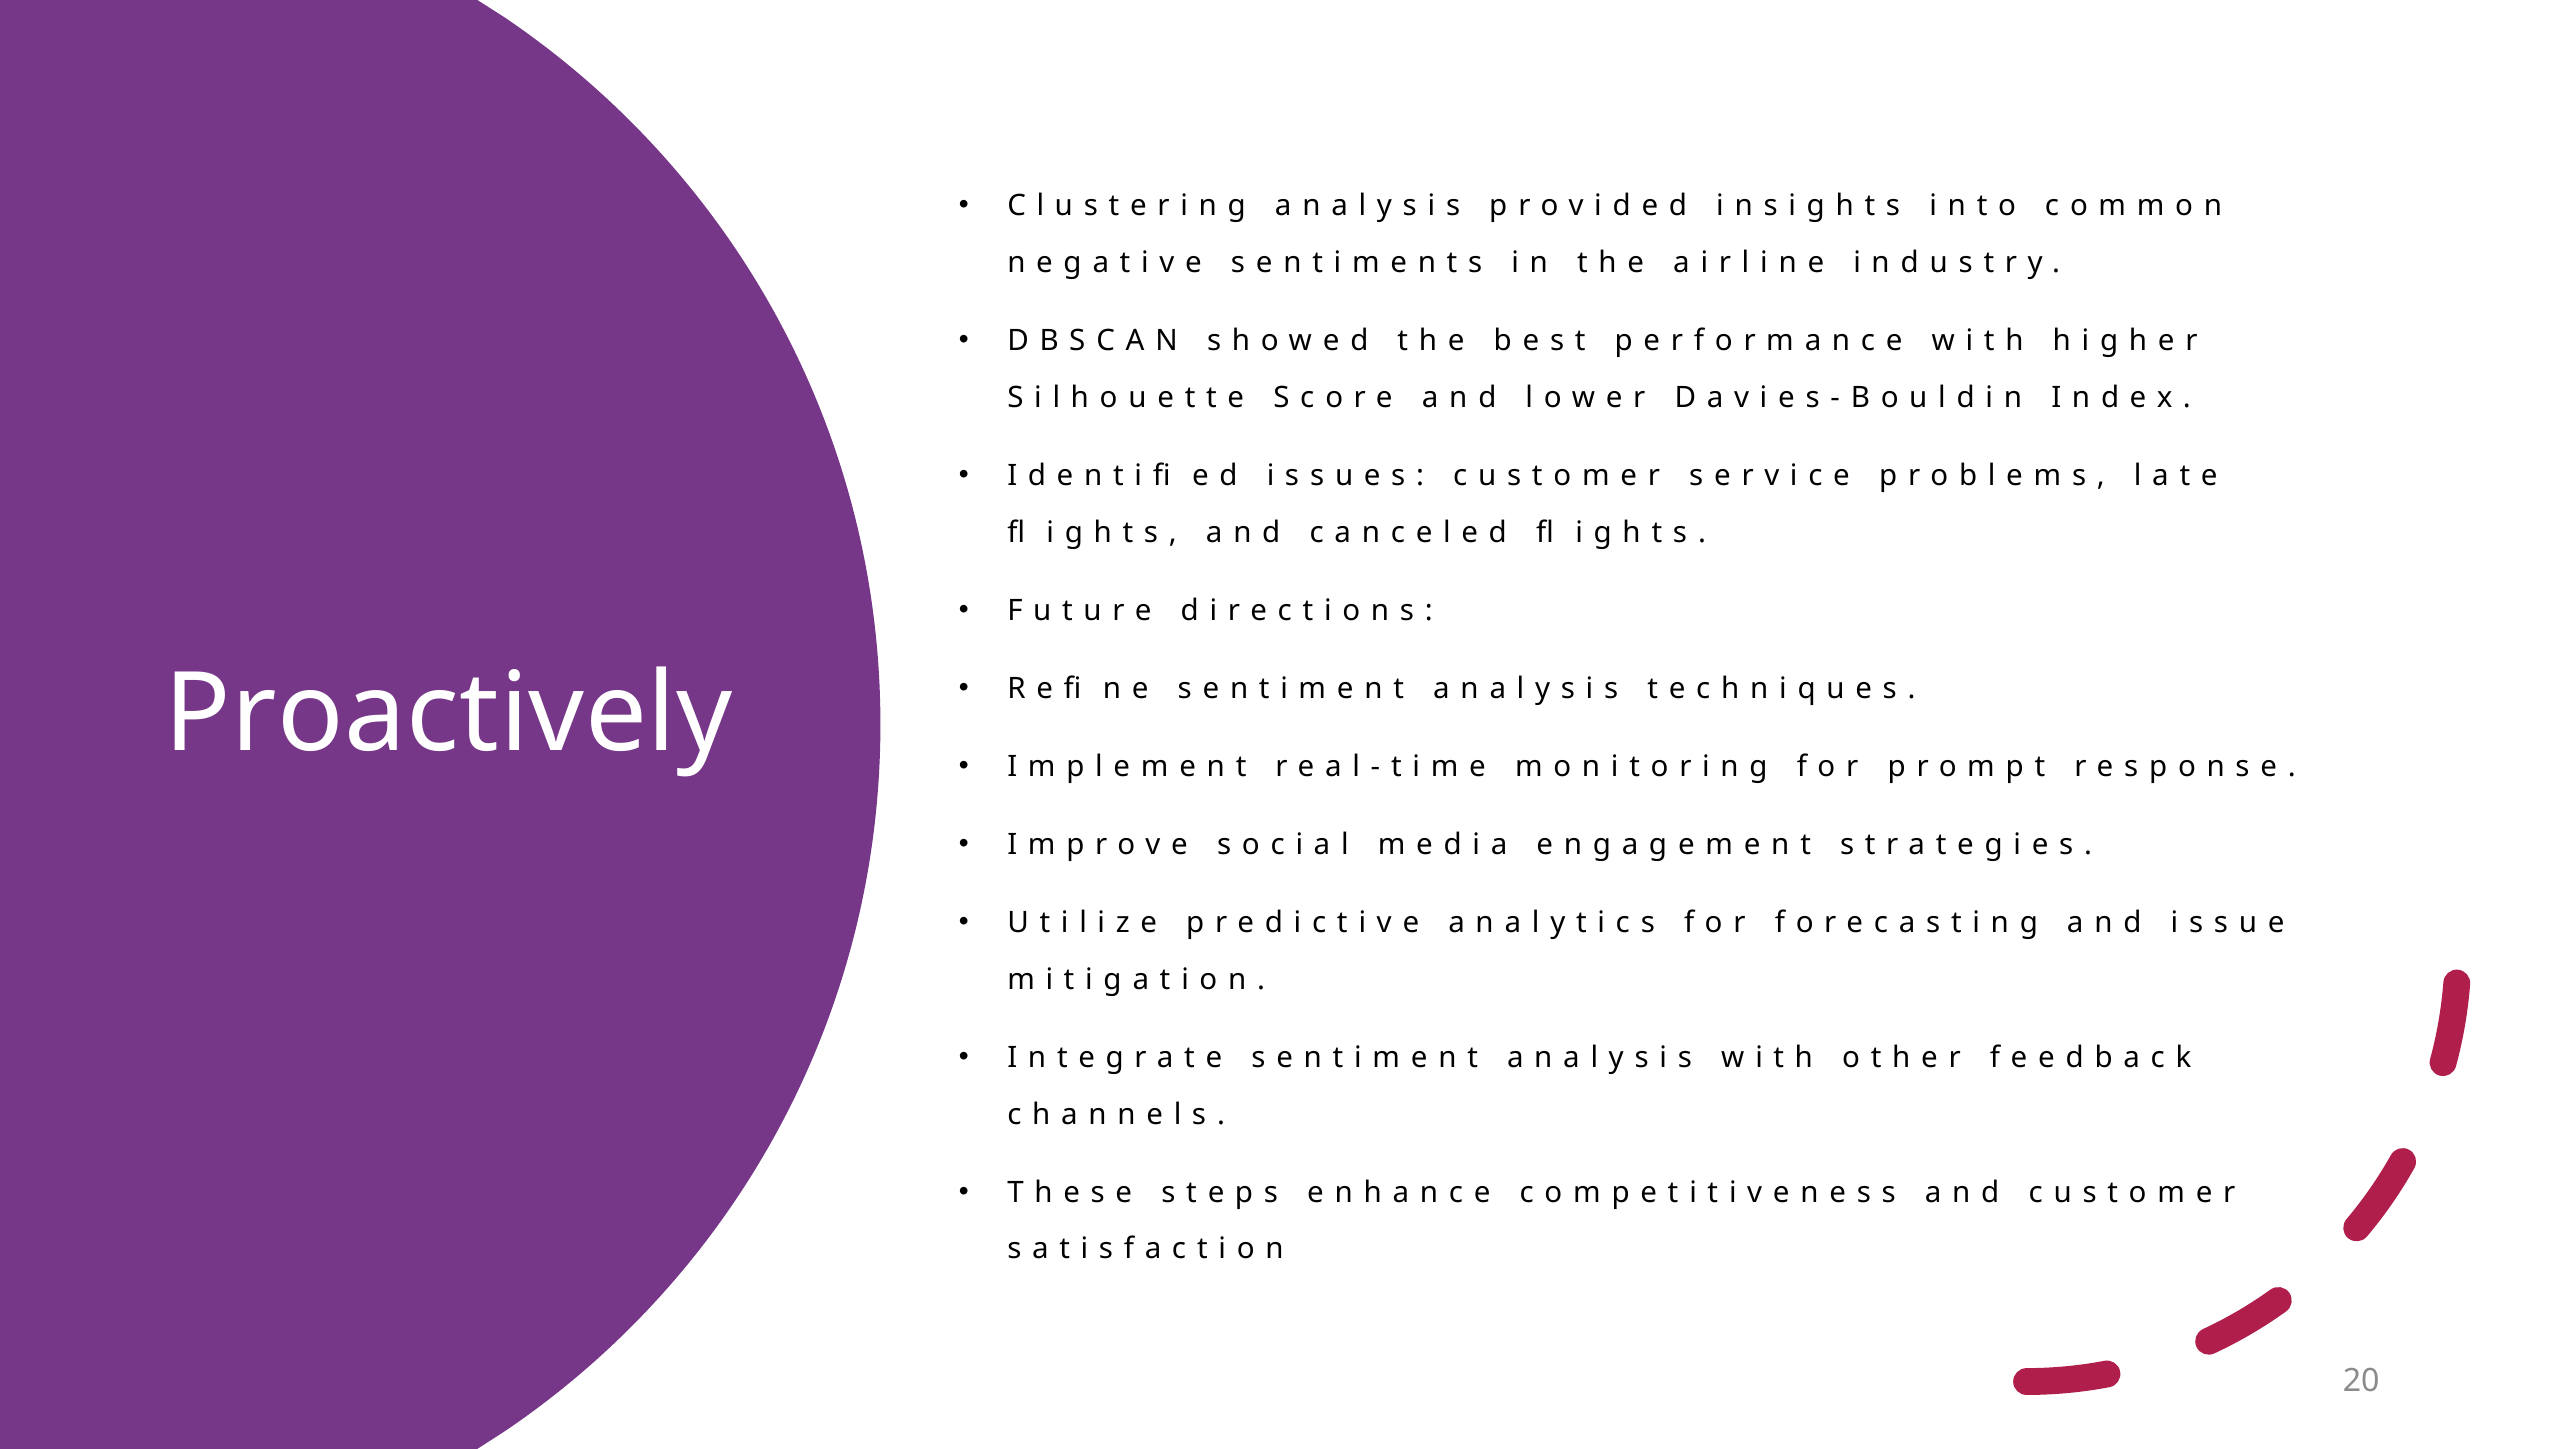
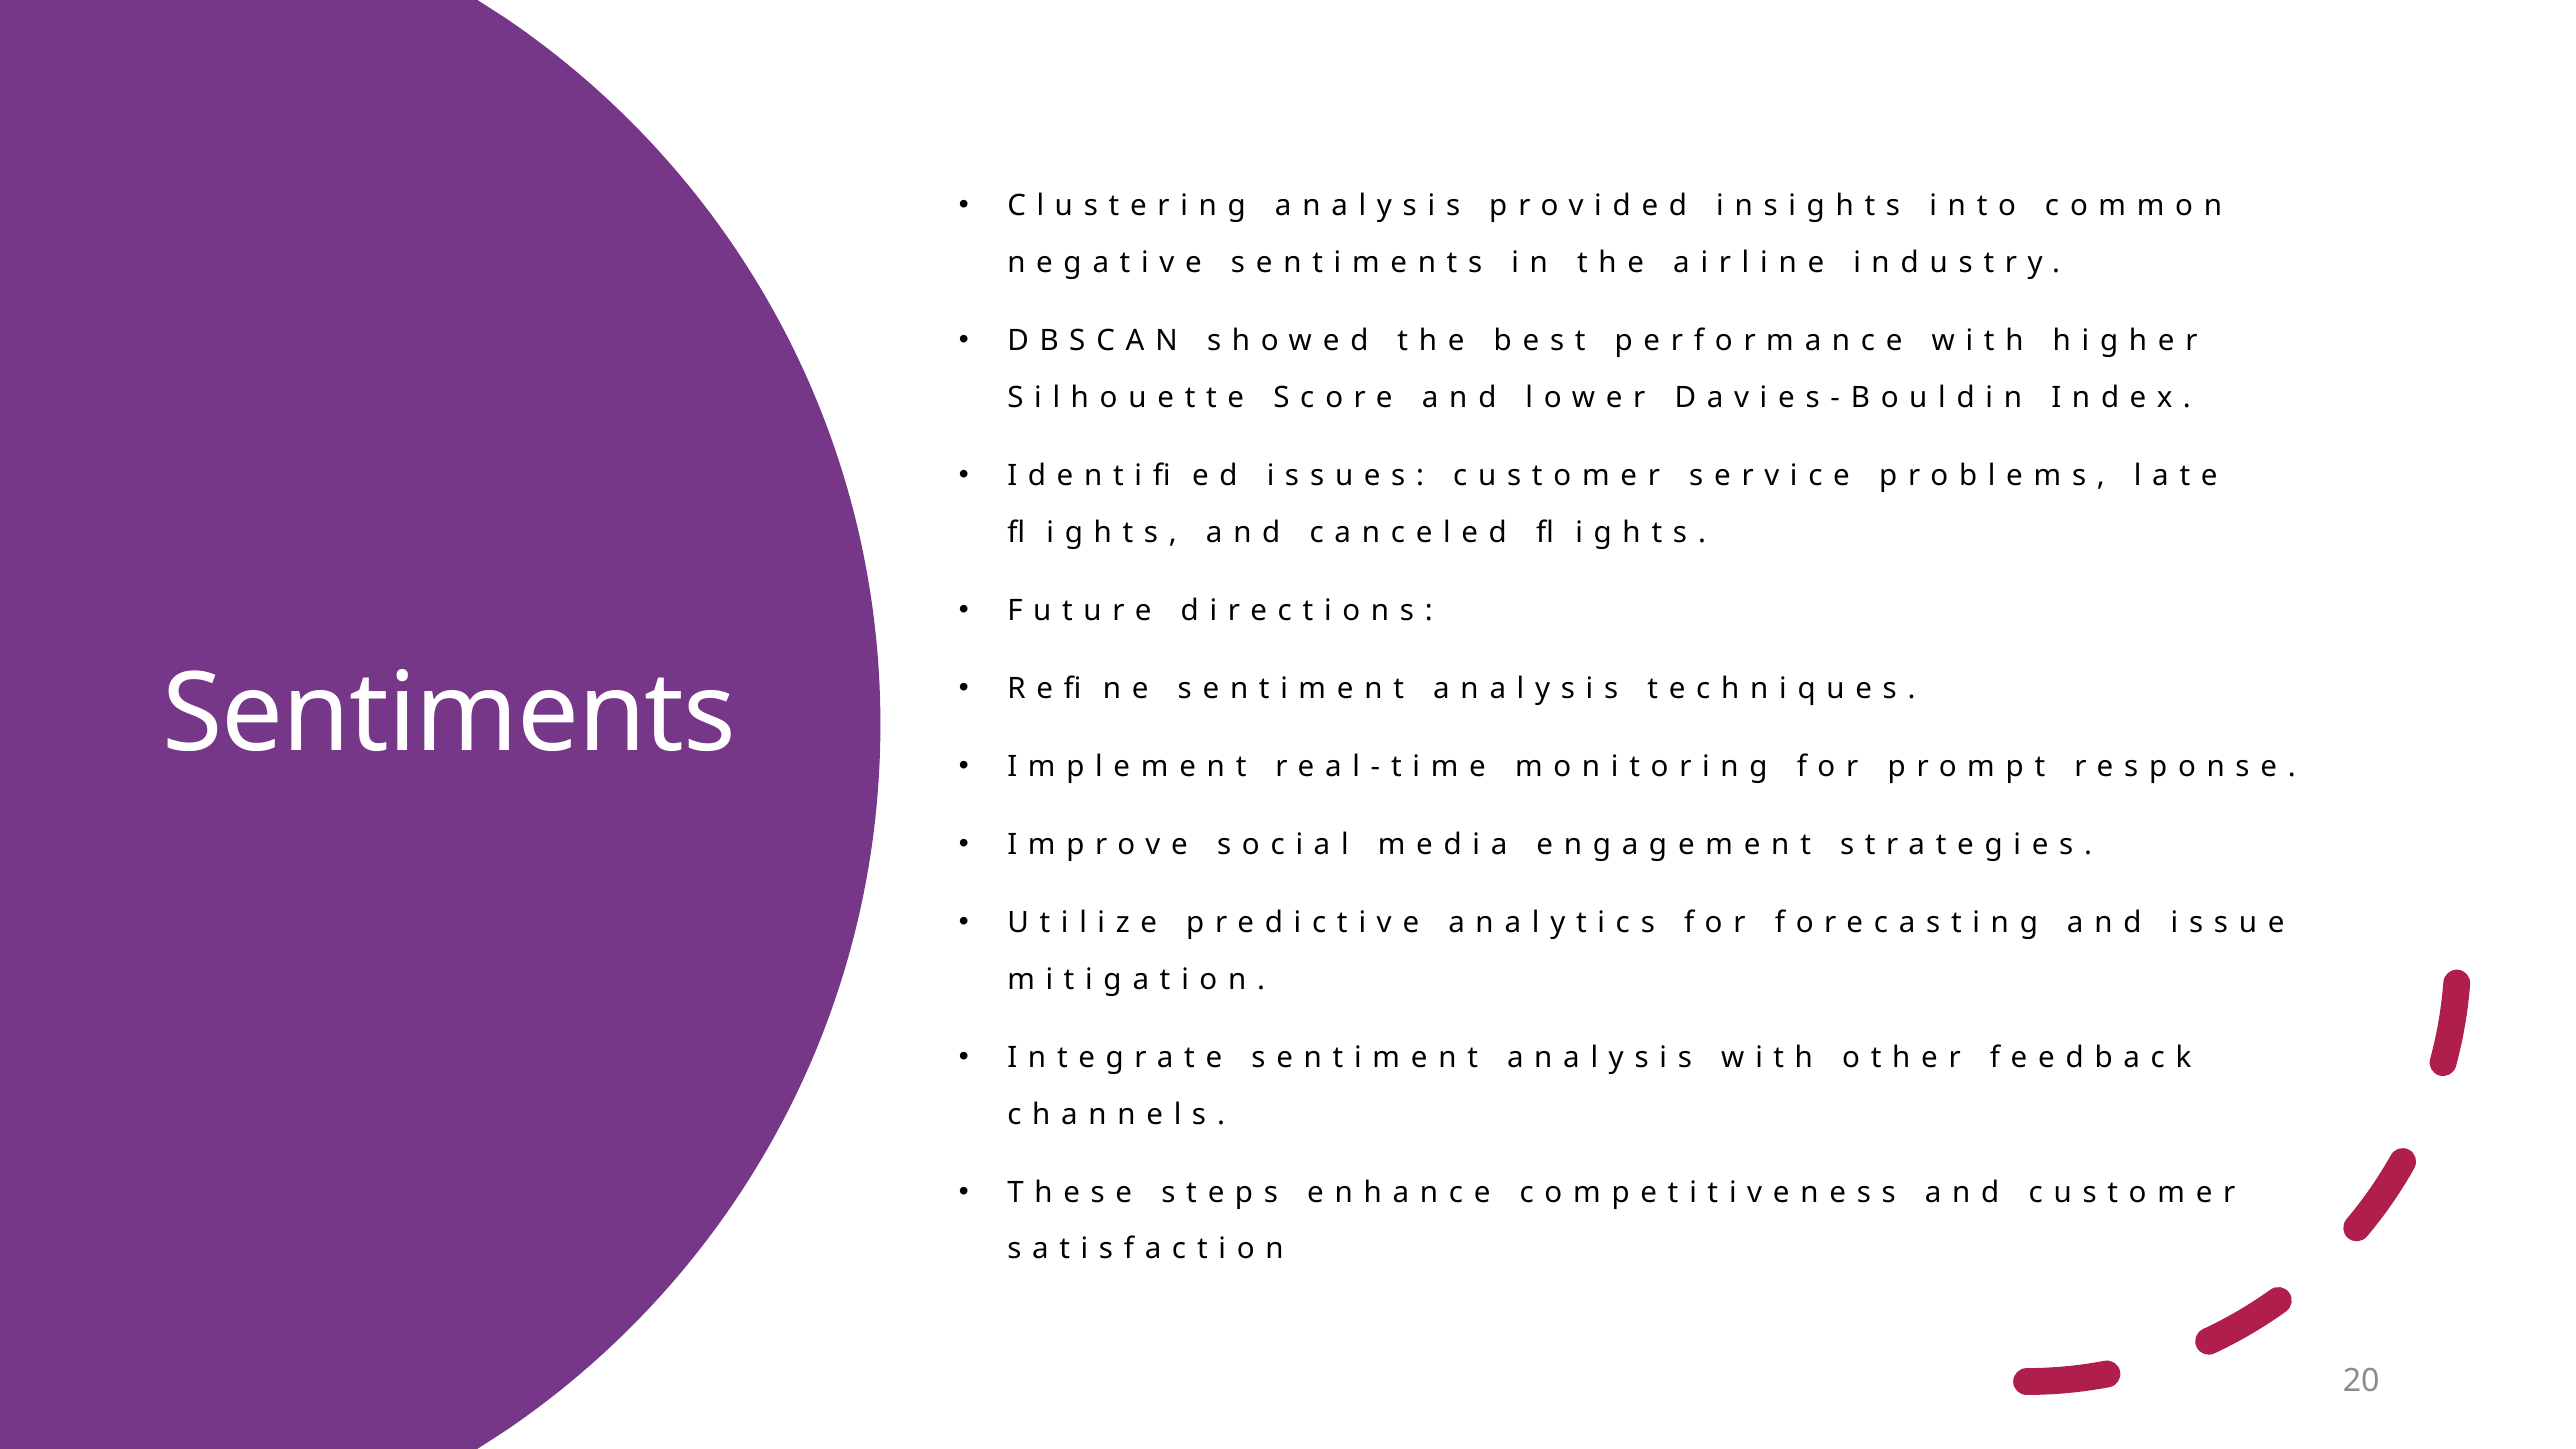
Proactively: Proactively -> Sentiments
